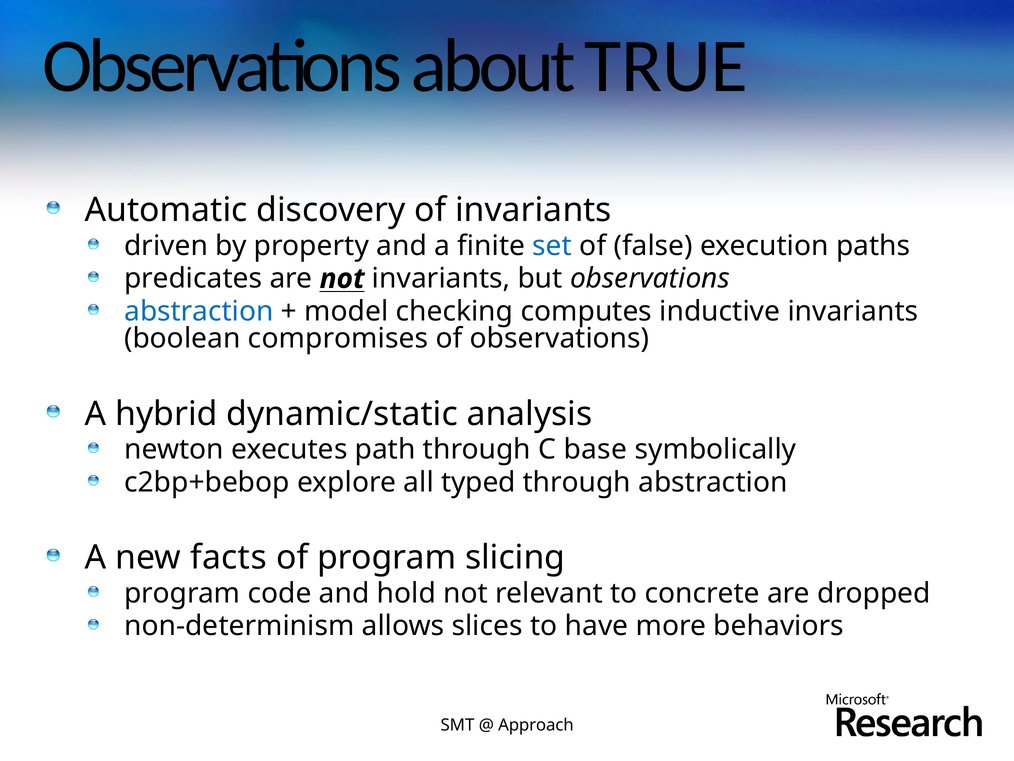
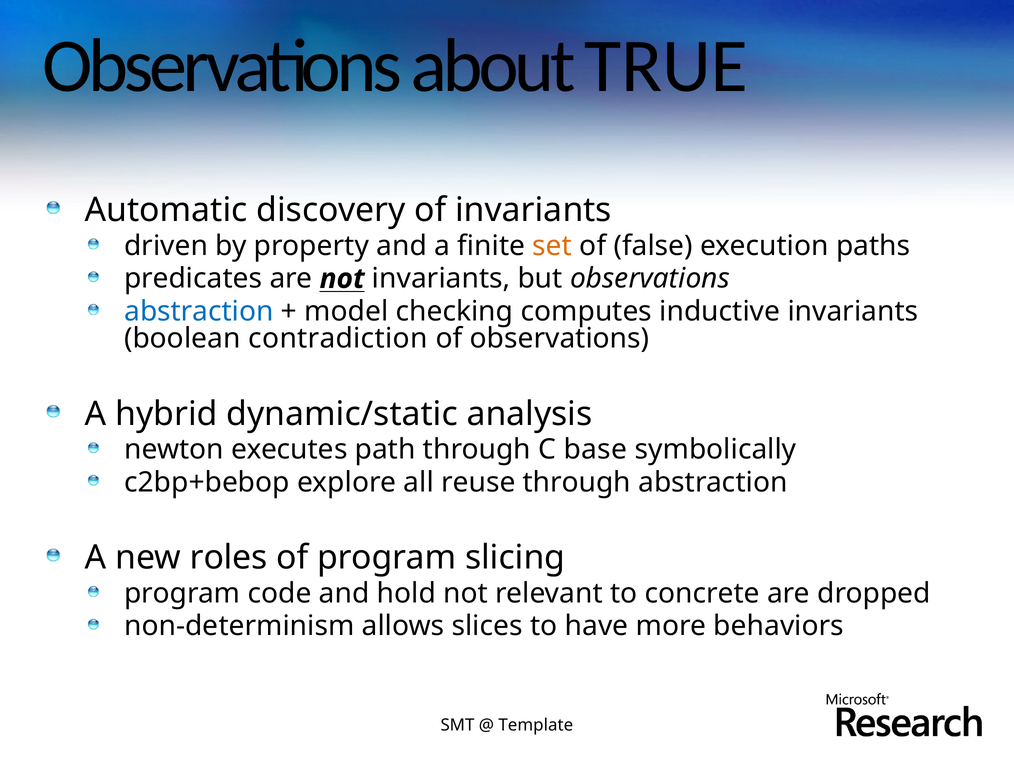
set colour: blue -> orange
compromises: compromises -> contradiction
typed: typed -> reuse
facts: facts -> roles
Approach: Approach -> Template
